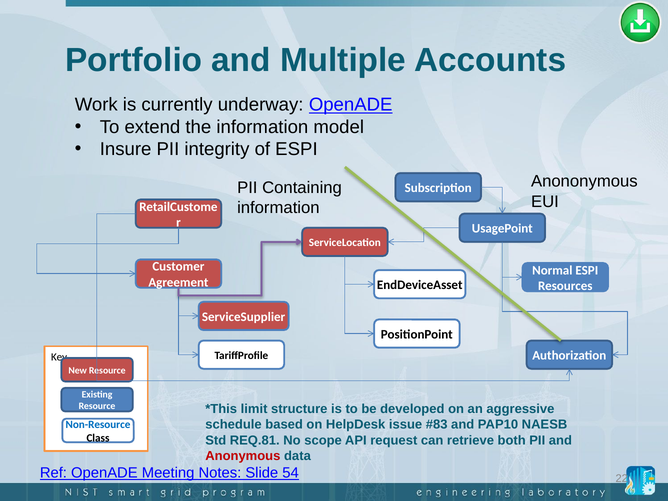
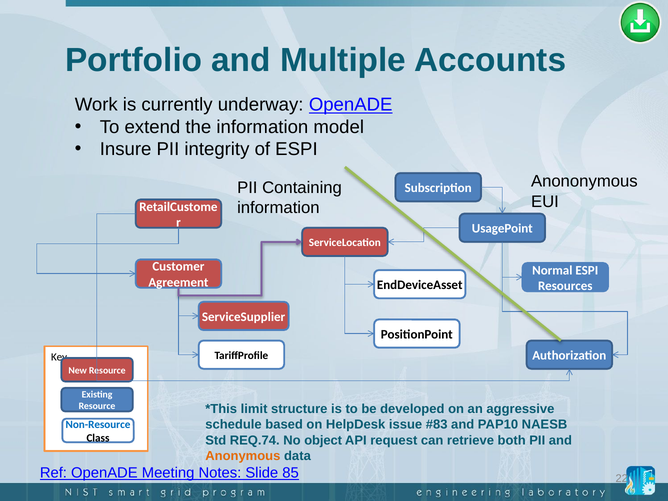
REQ.81: REQ.81 -> REQ.74
scope: scope -> object
Anonymous colour: red -> orange
54: 54 -> 85
